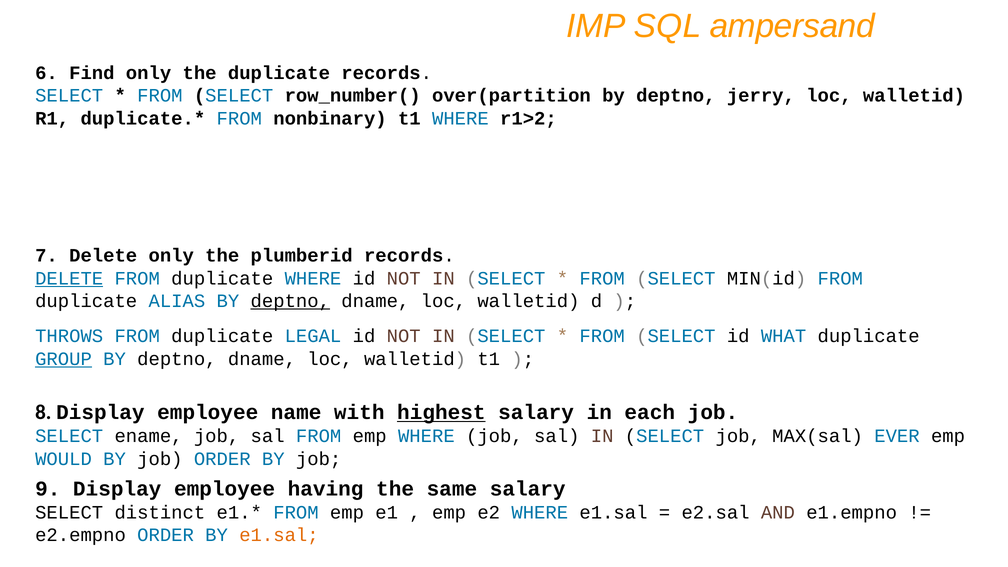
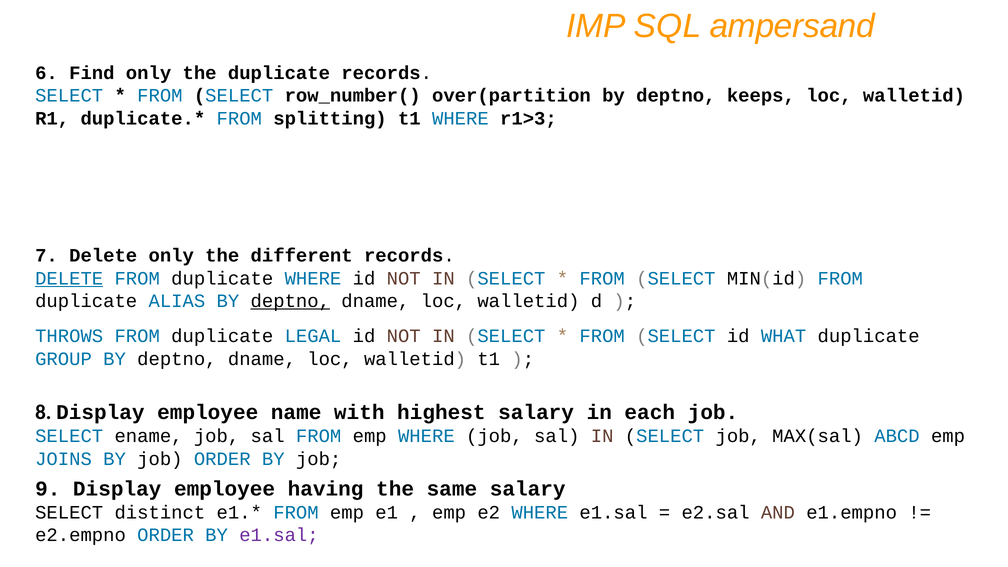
jerry: jerry -> keeps
nonbinary: nonbinary -> splitting
r1>2: r1>2 -> r1>3
plumberid: plumberid -> different
GROUP underline: present -> none
highest underline: present -> none
EVER: EVER -> ABCD
WOULD: WOULD -> JOINS
e1.sal at (279, 535) colour: orange -> purple
